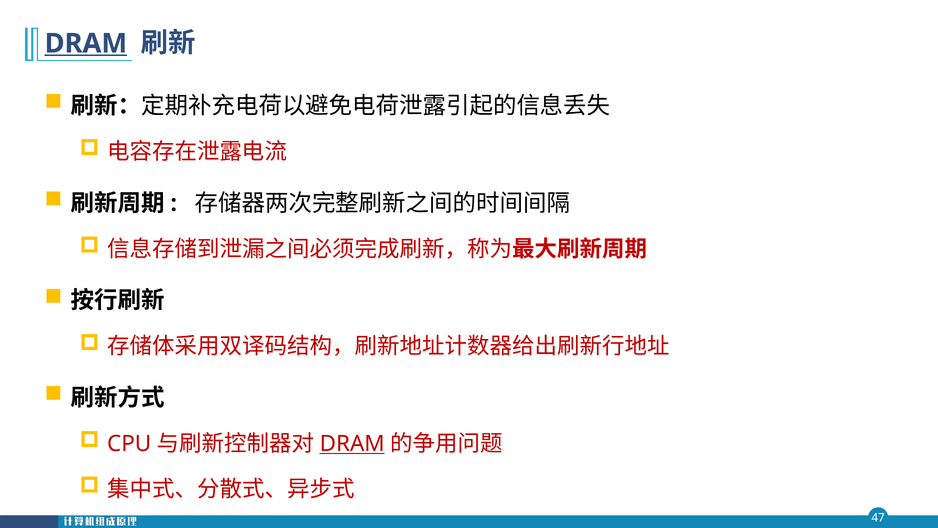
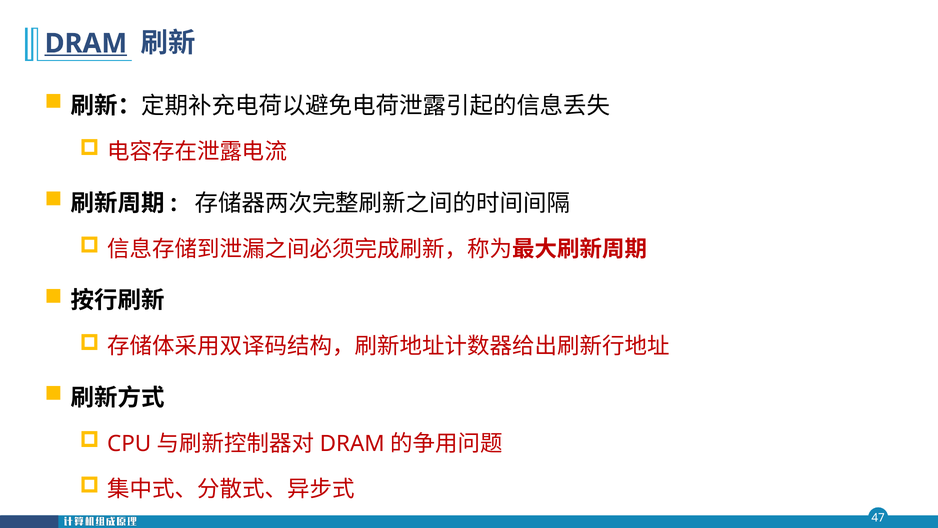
DRAM at (352, 443) underline: present -> none
